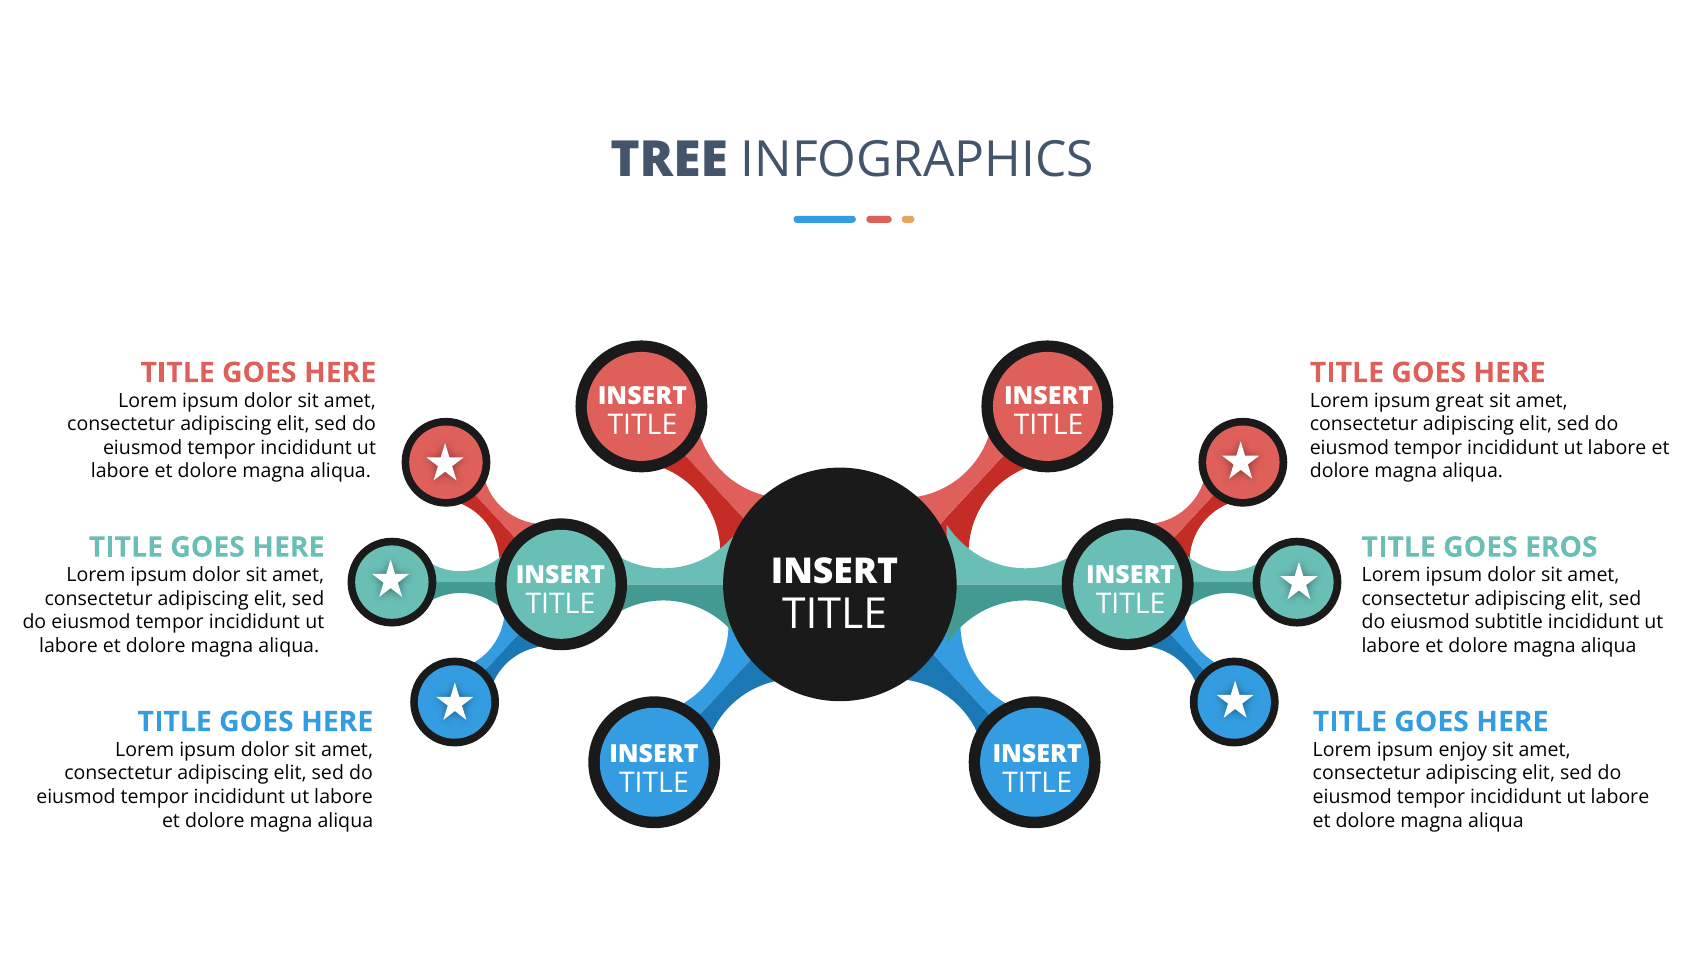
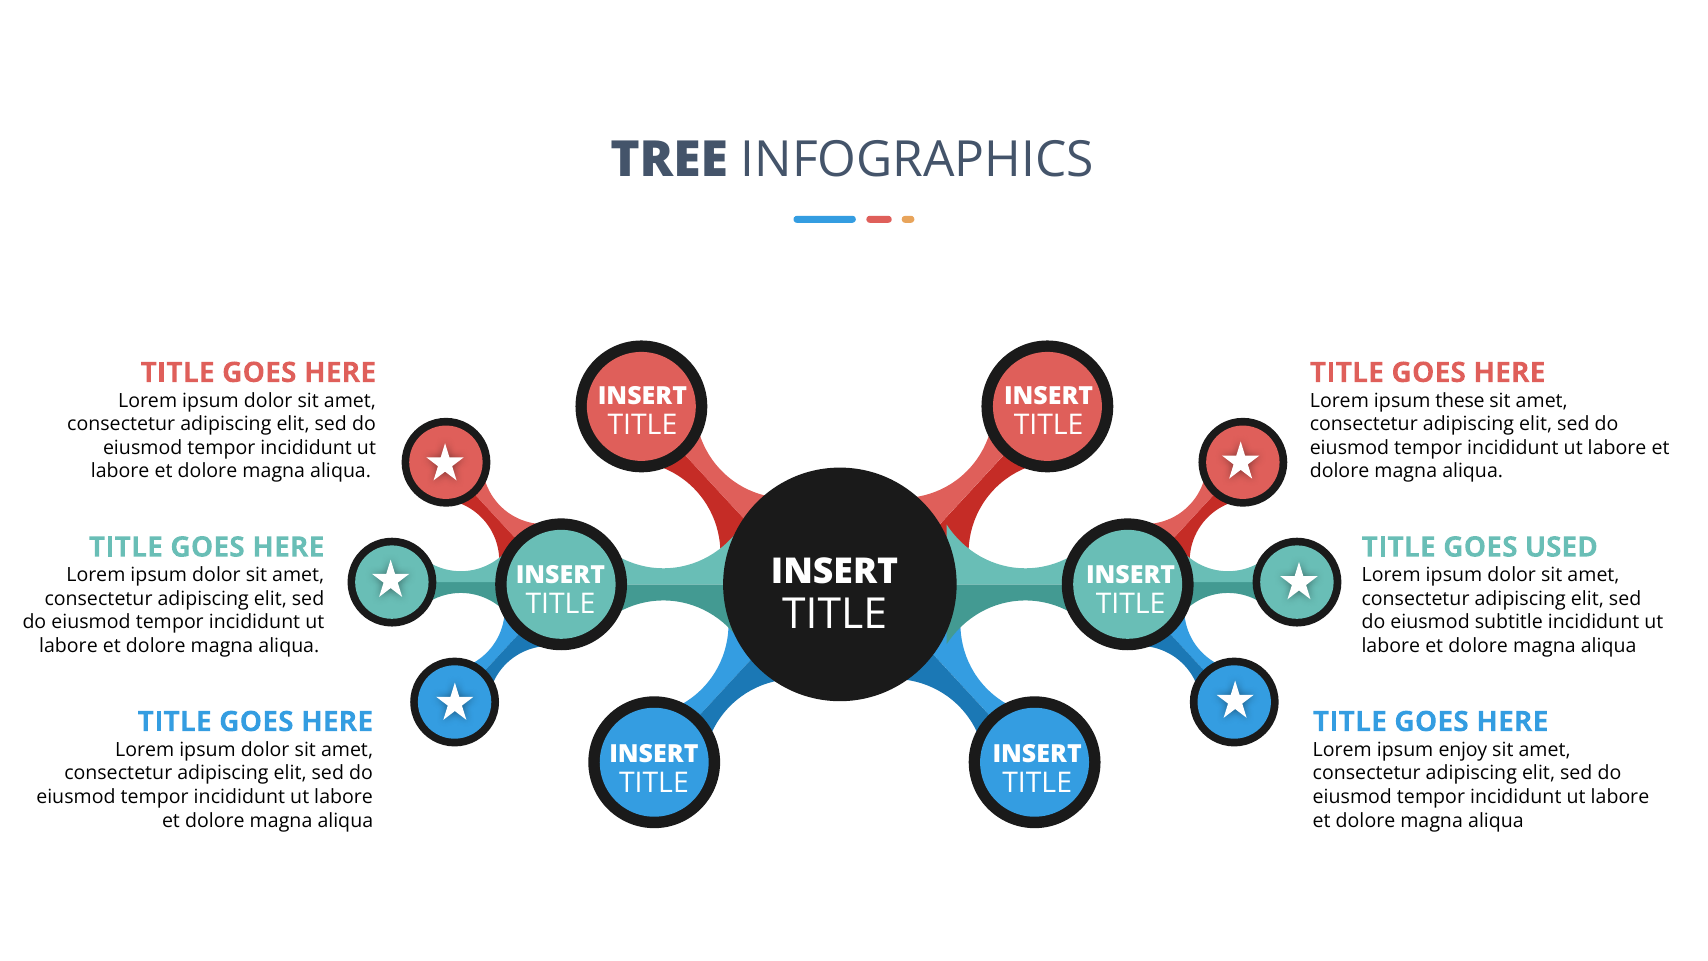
great: great -> these
EROS: EROS -> USED
